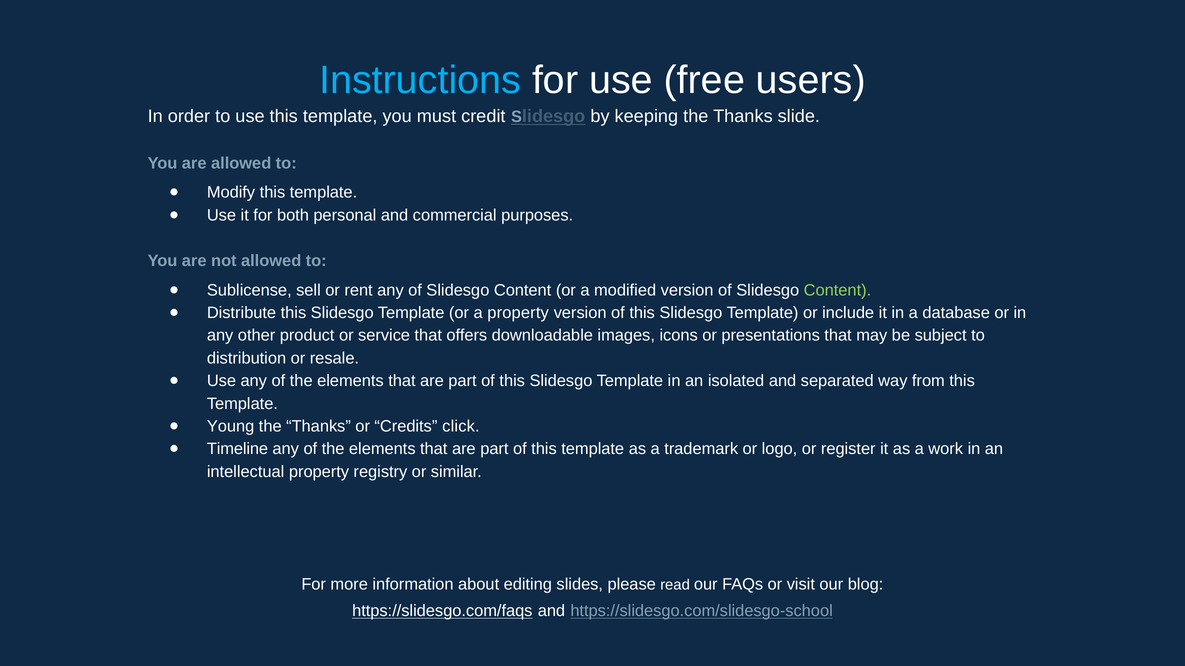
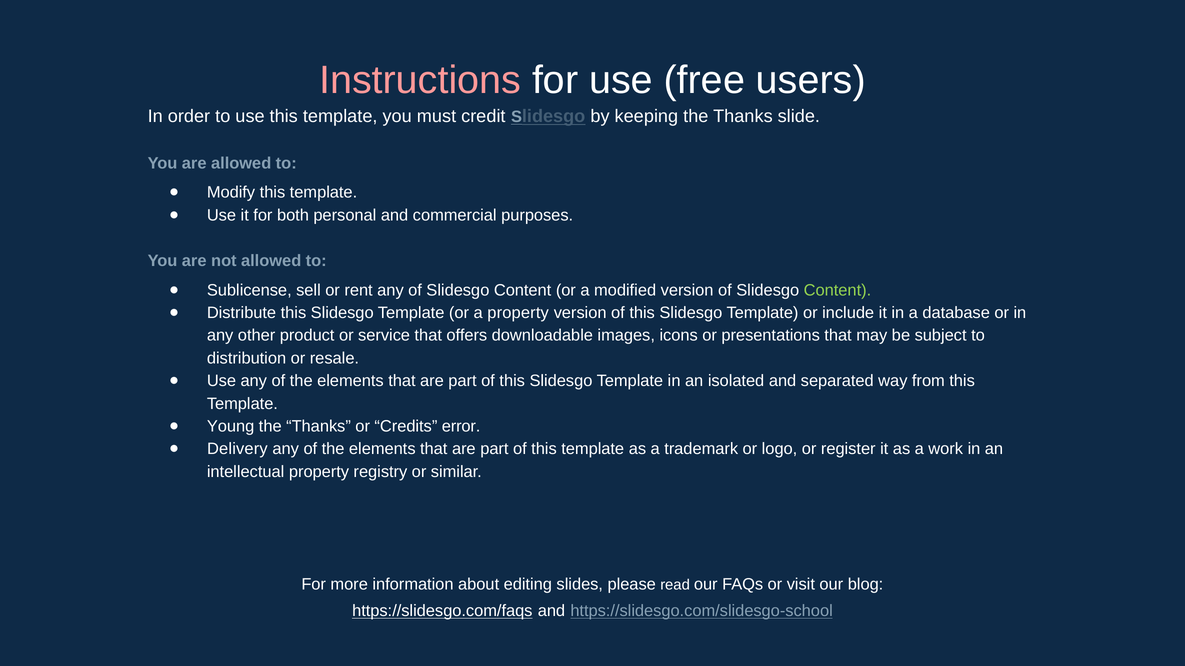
Instructions colour: light blue -> pink
click: click -> error
Timeline: Timeline -> Delivery
